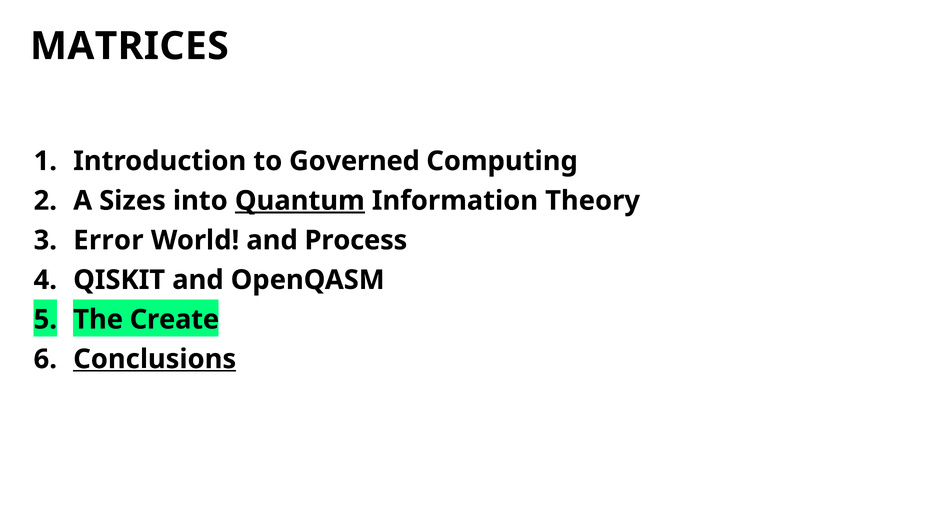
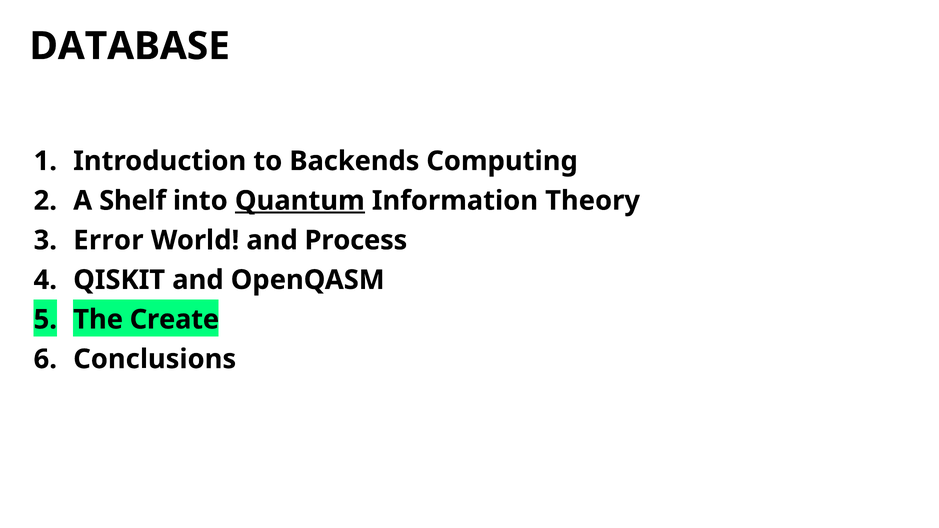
MATRICES: MATRICES -> DATABASE
Governed: Governed -> Backends
Sizes: Sizes -> Shelf
Conclusions underline: present -> none
